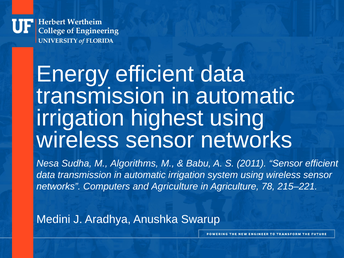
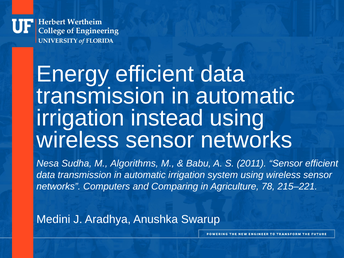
highest: highest -> instead
and Agriculture: Agriculture -> Comparing
